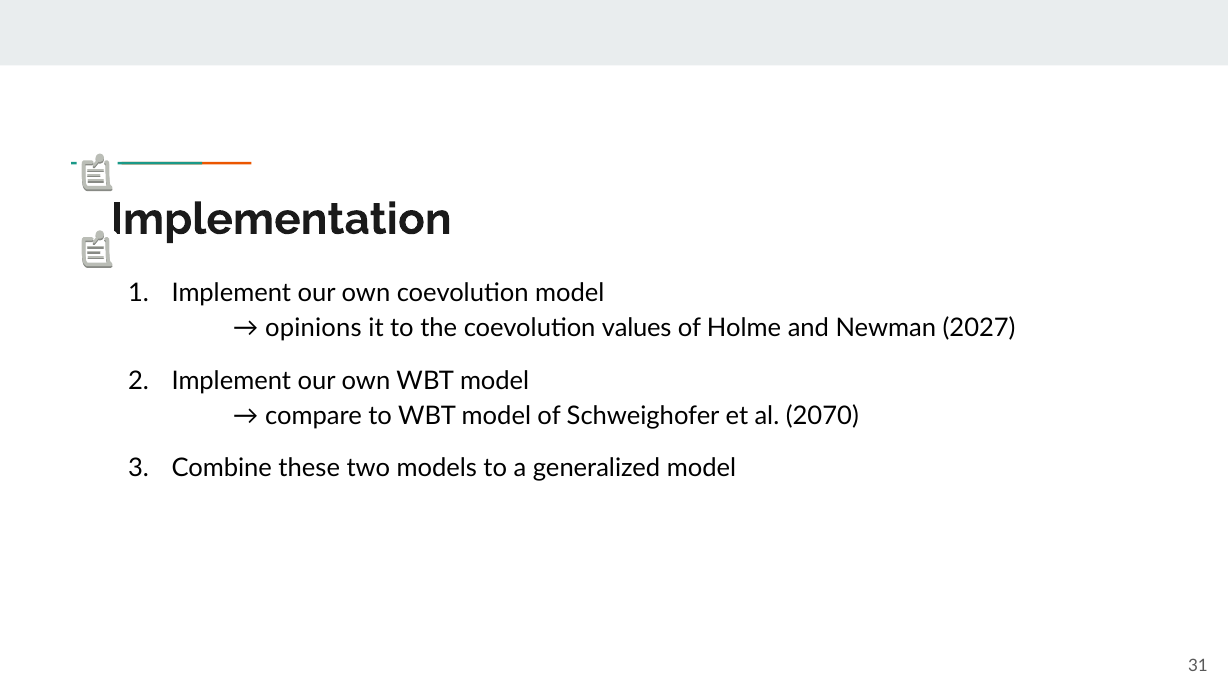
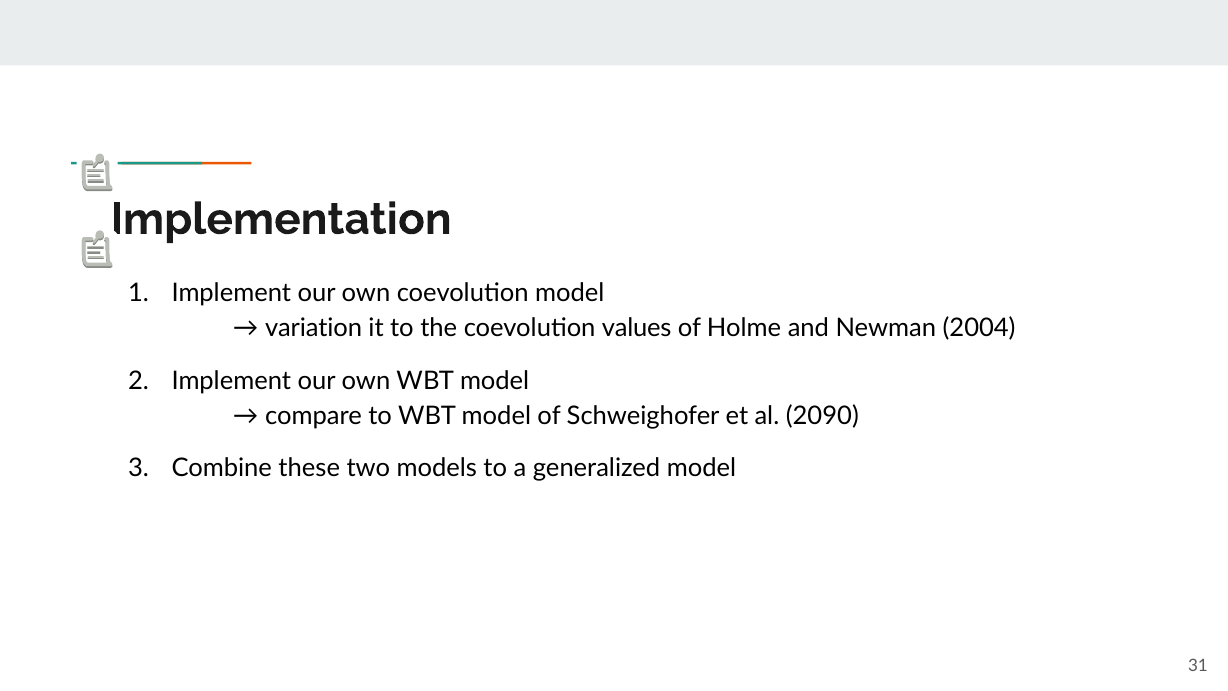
opinions: opinions -> variation
2027: 2027 -> 2004
2070: 2070 -> 2090
